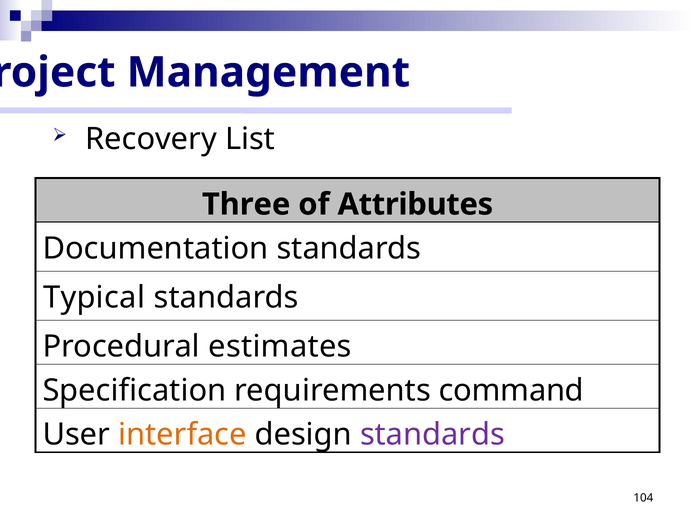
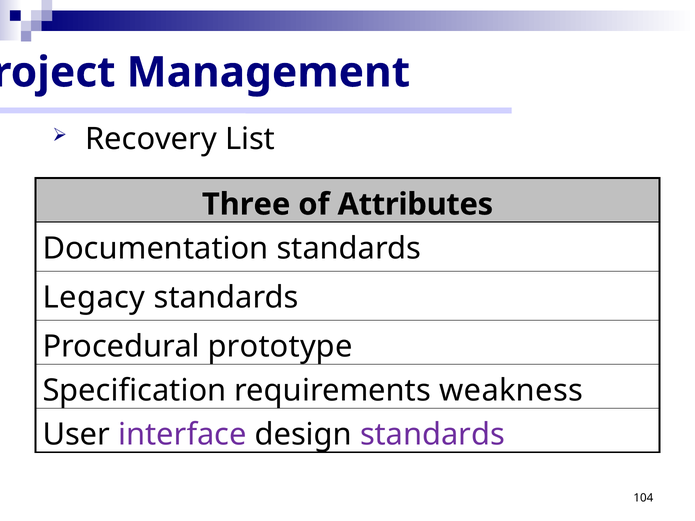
Typical: Typical -> Legacy
estimates: estimates -> prototype
command: command -> weakness
interface colour: orange -> purple
